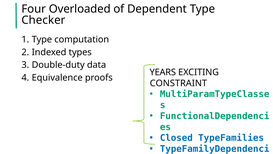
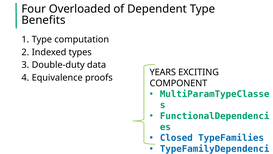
Checker: Checker -> Benefits
CONSTRAINT: CONSTRAINT -> COMPONENT
